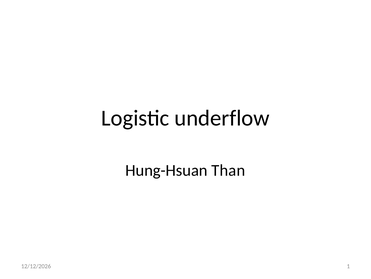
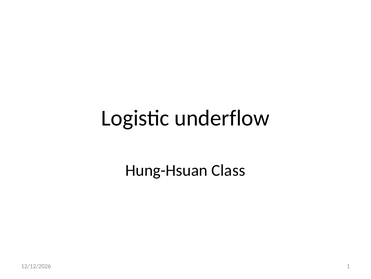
Than: Than -> Class
